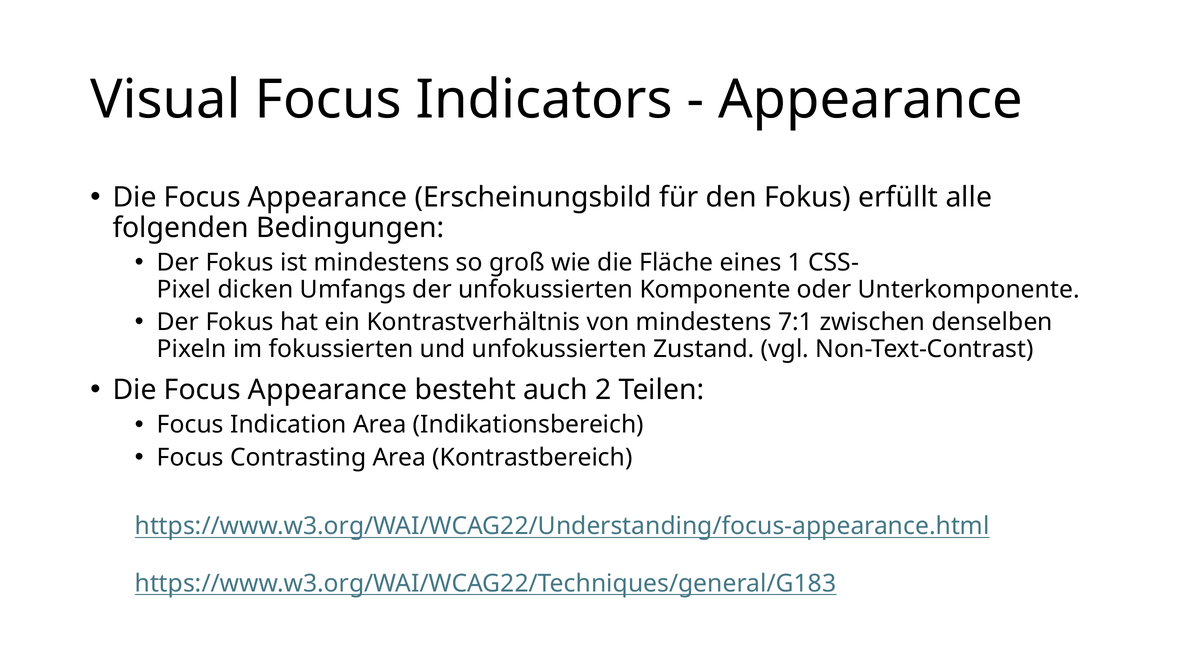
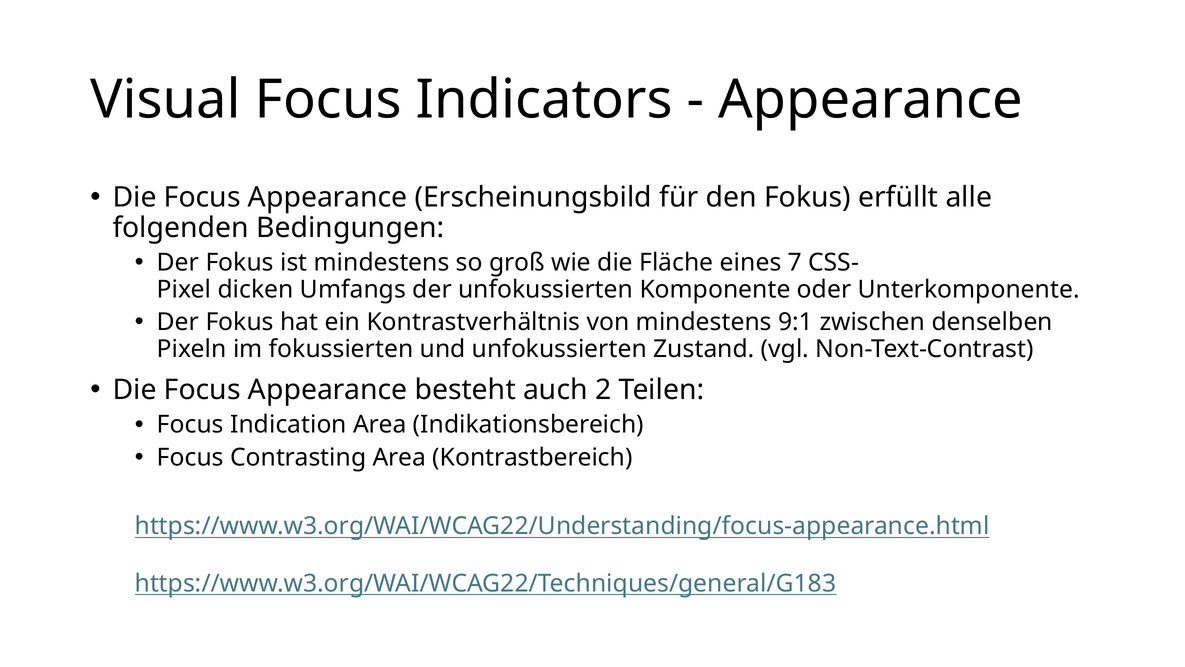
1: 1 -> 7
7:1: 7:1 -> 9:1
